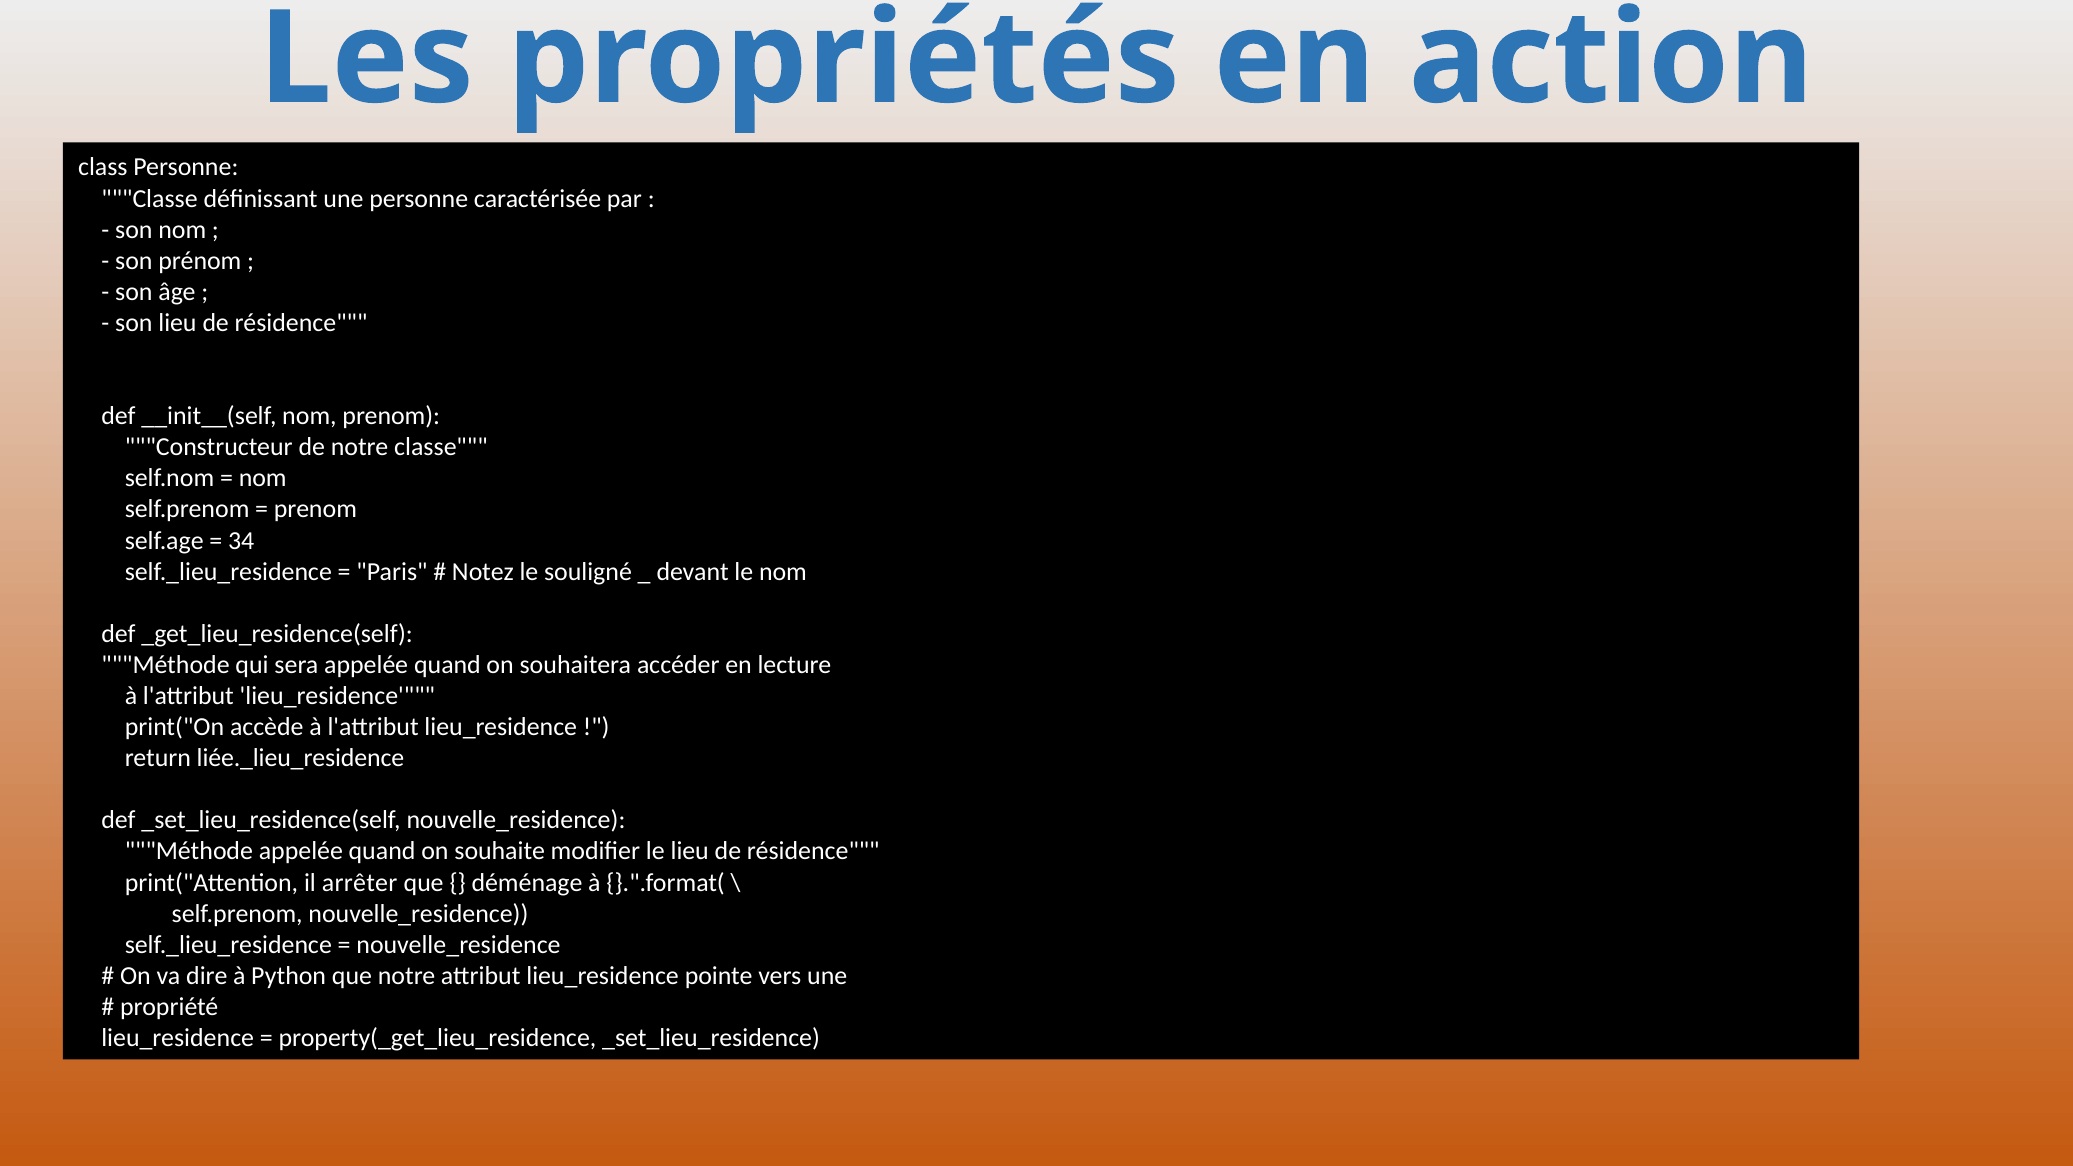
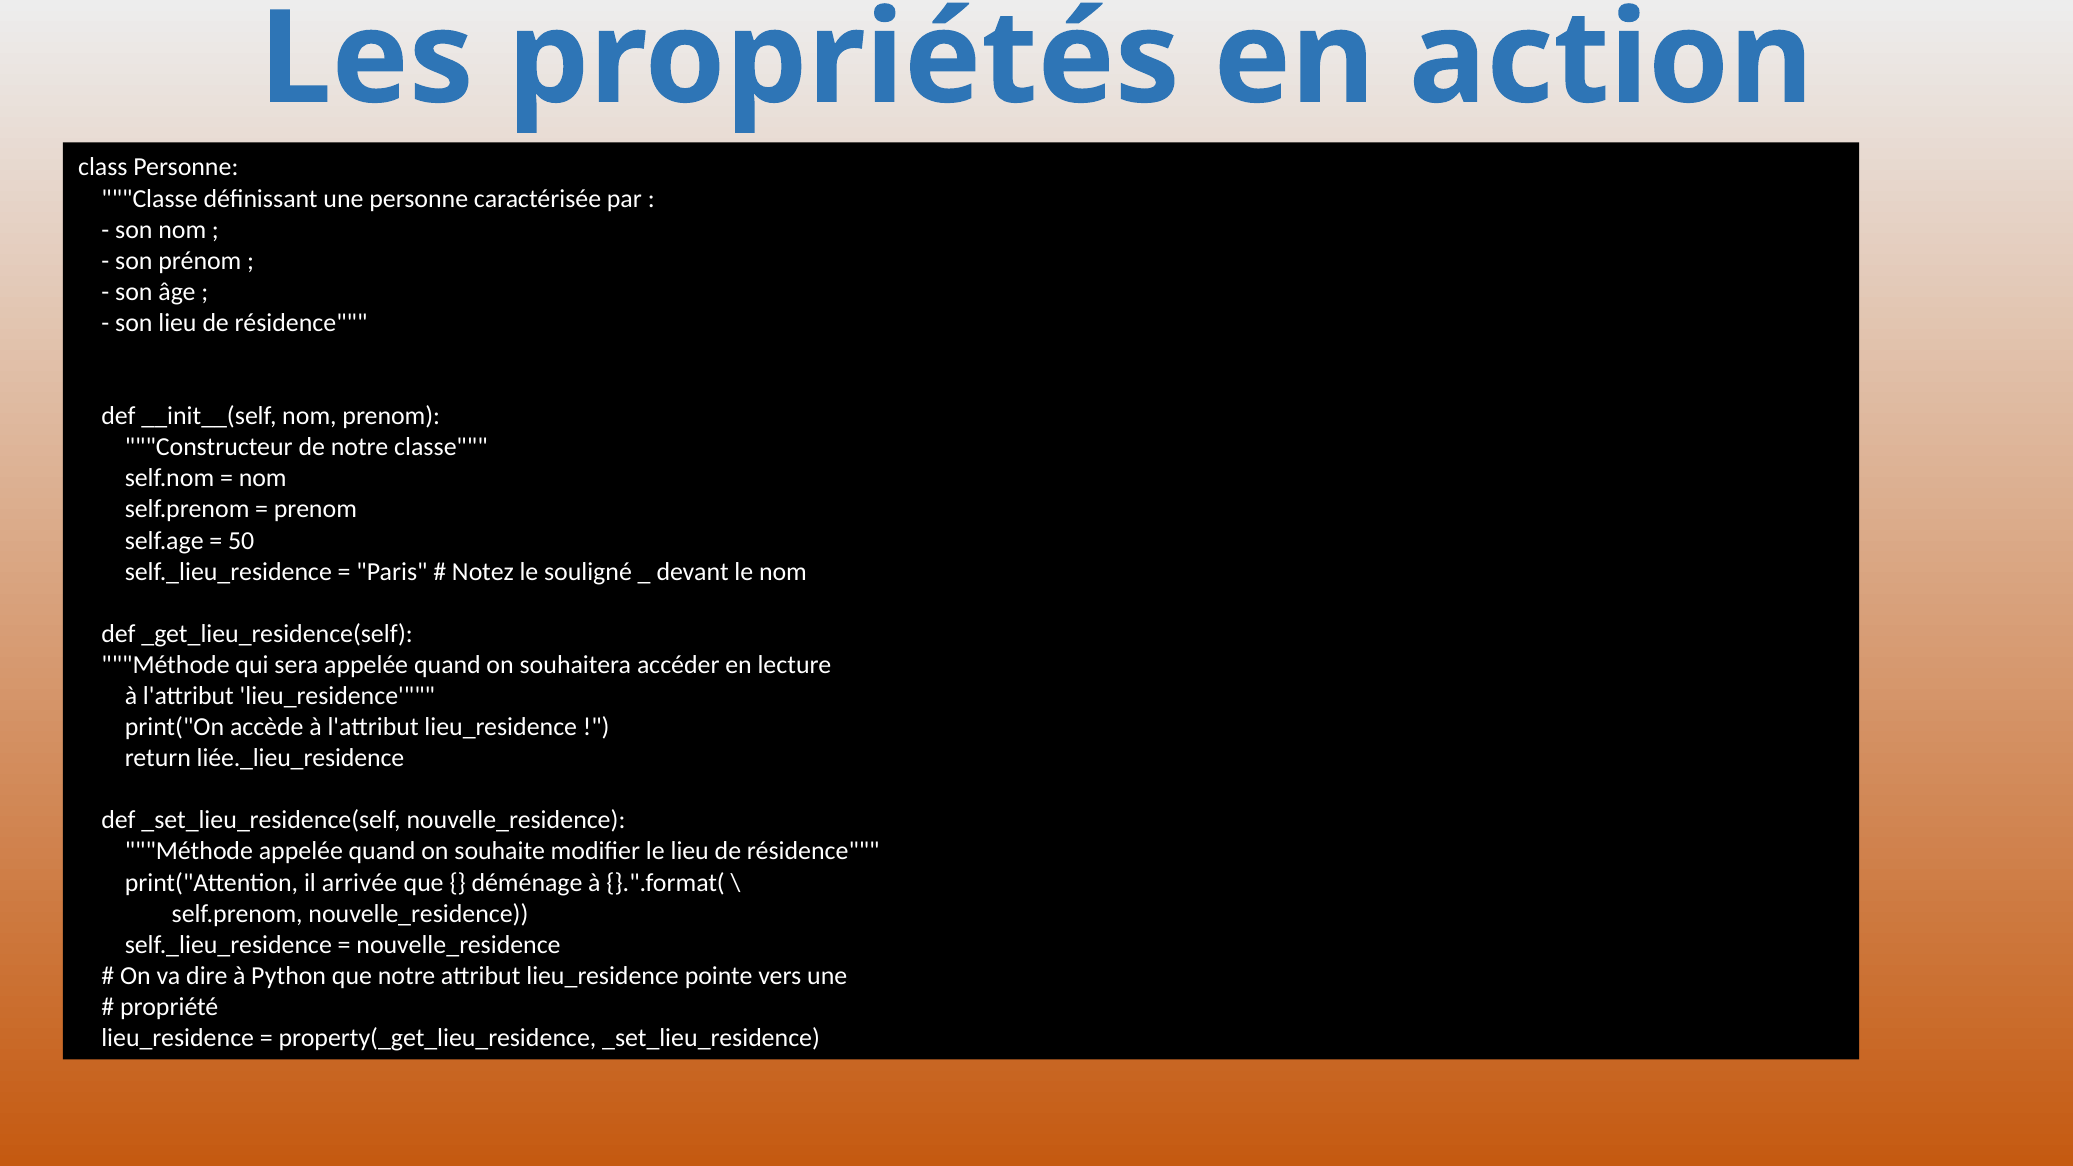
34: 34 -> 50
arrêter: arrêter -> arrivée
